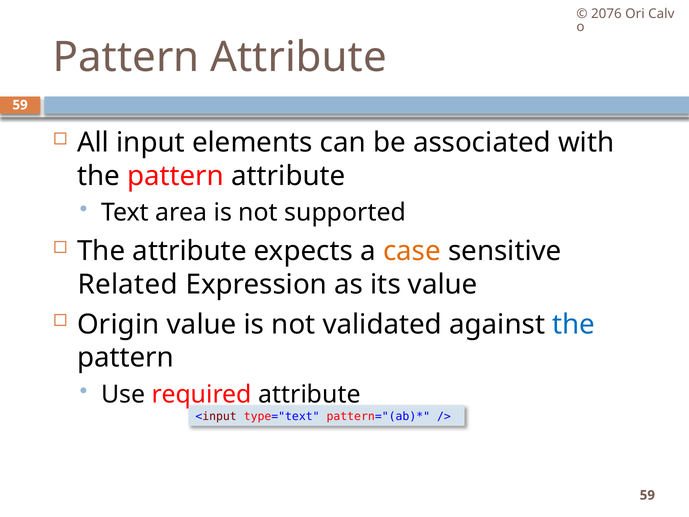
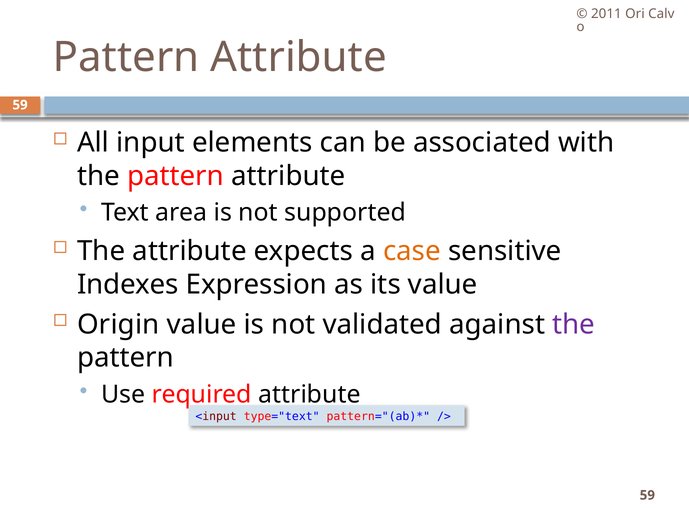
2076: 2076 -> 2011
Related: Related -> Indexes
the at (574, 324) colour: blue -> purple
